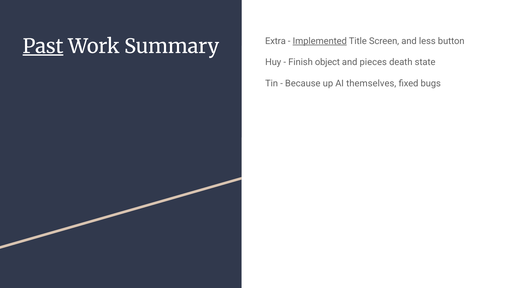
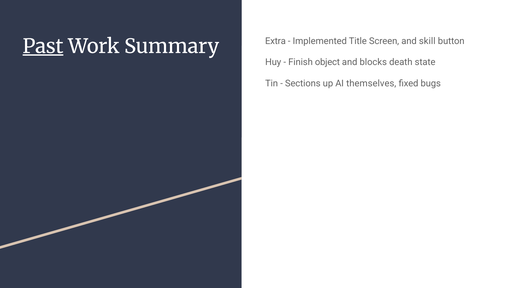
Implemented underline: present -> none
less: less -> skill
pieces: pieces -> blocks
Because: Because -> Sections
